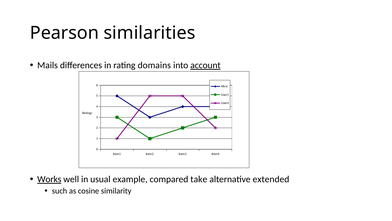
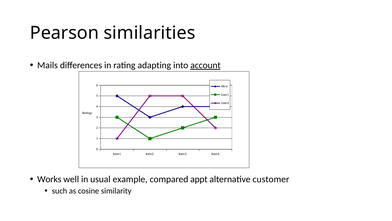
domains: domains -> adapting
Works underline: present -> none
take: take -> appt
extended: extended -> customer
